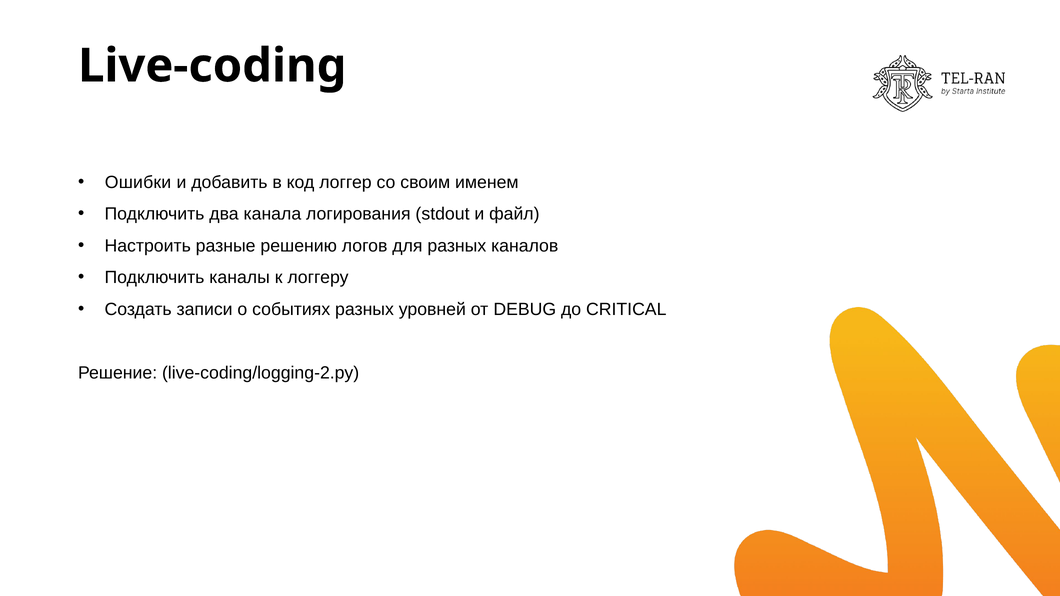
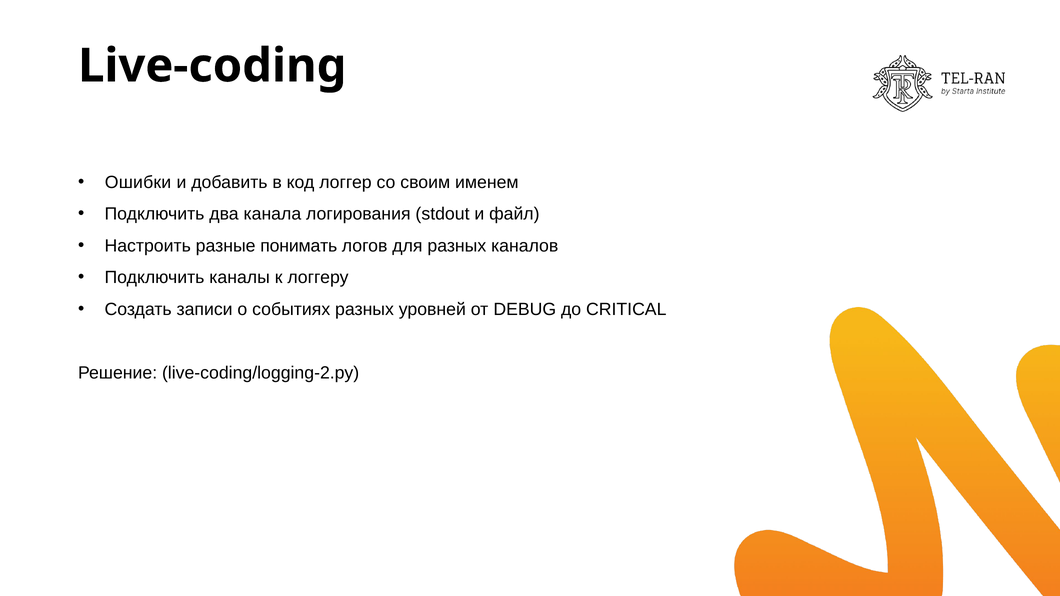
решению: решению -> понимать
